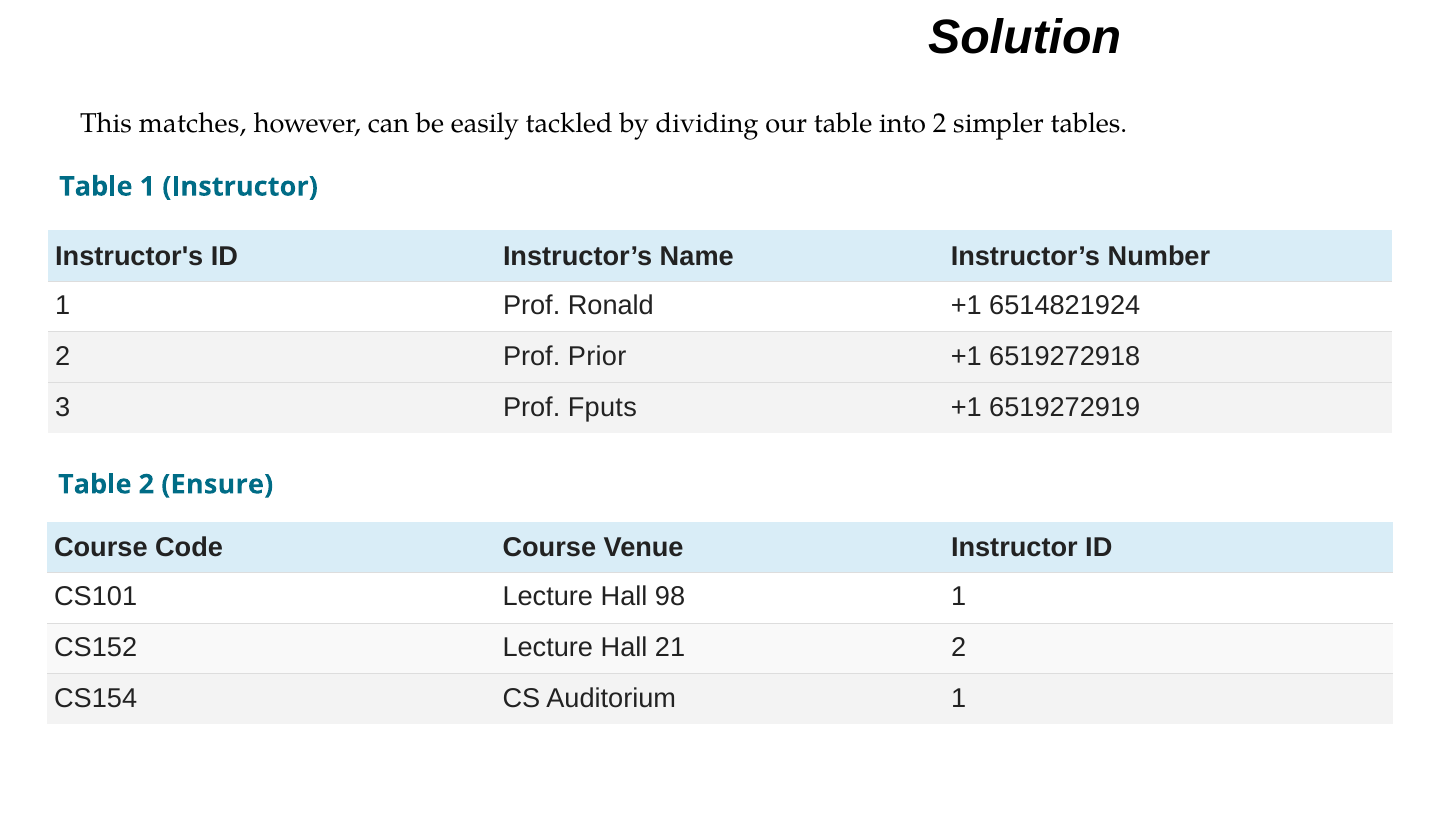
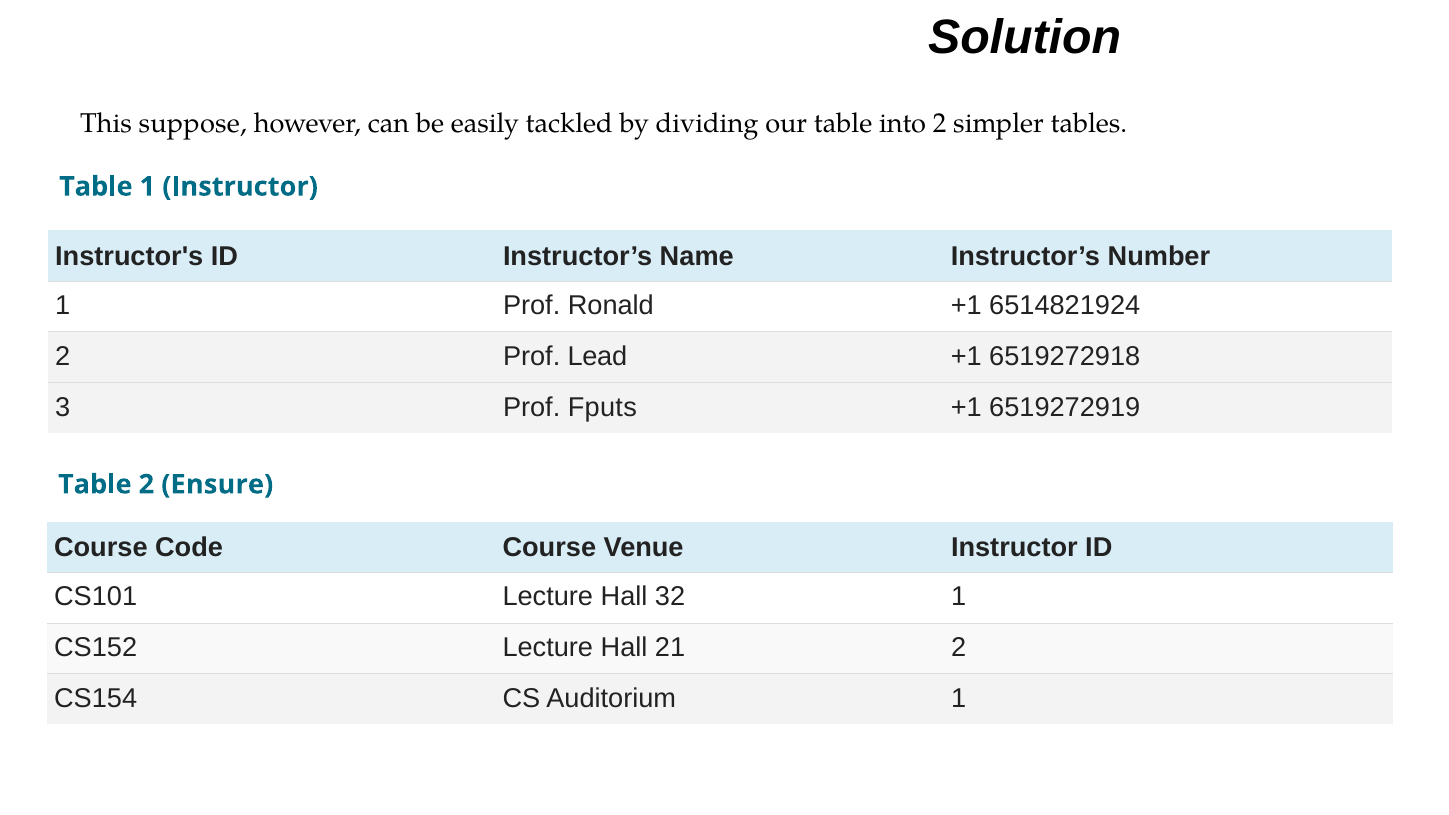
matches: matches -> suppose
Prior: Prior -> Lead
98: 98 -> 32
